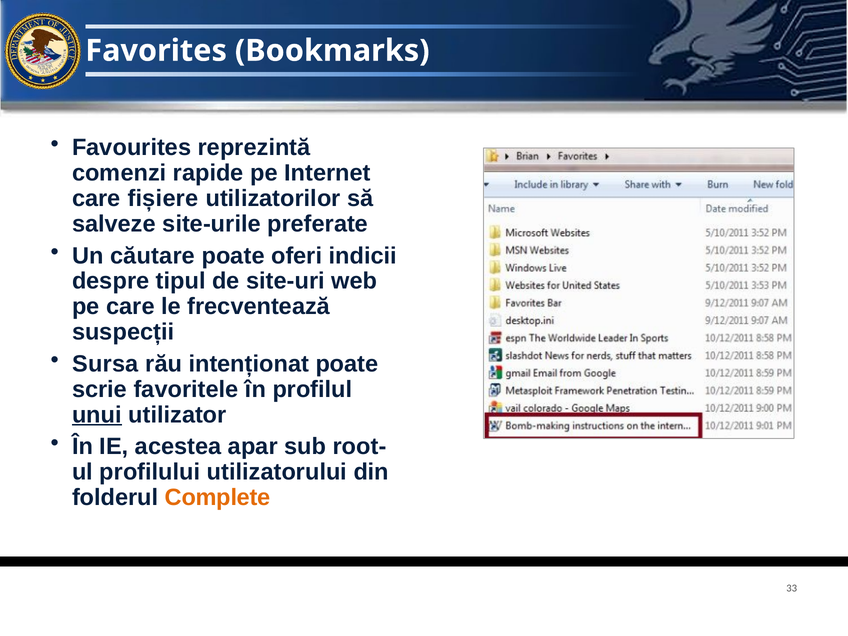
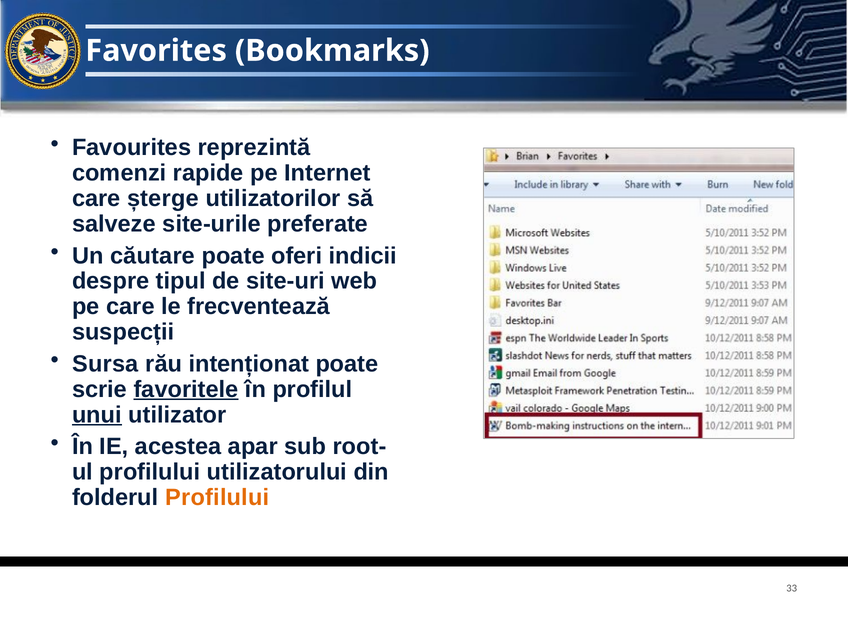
fișiere: fișiere -> șterge
favoritele underline: none -> present
folderul Complete: Complete -> Profilului
